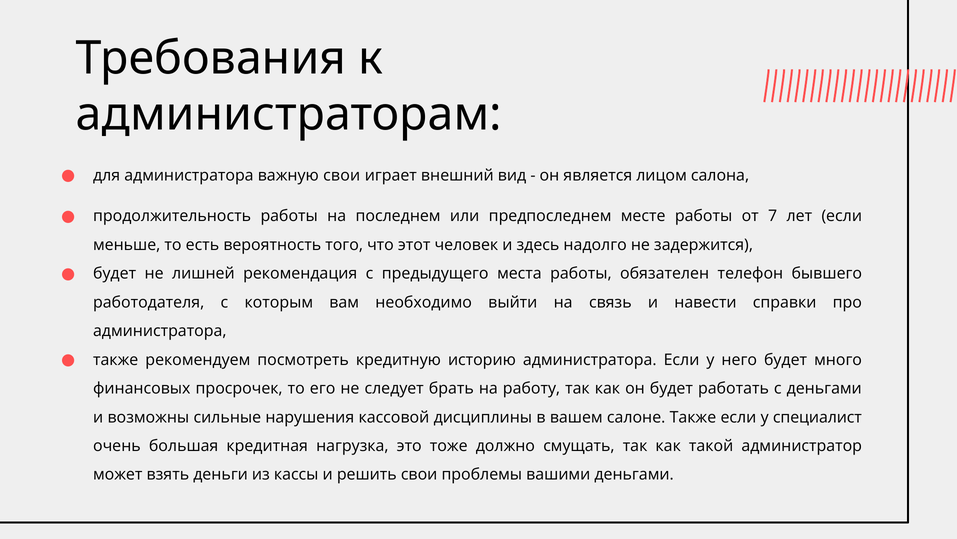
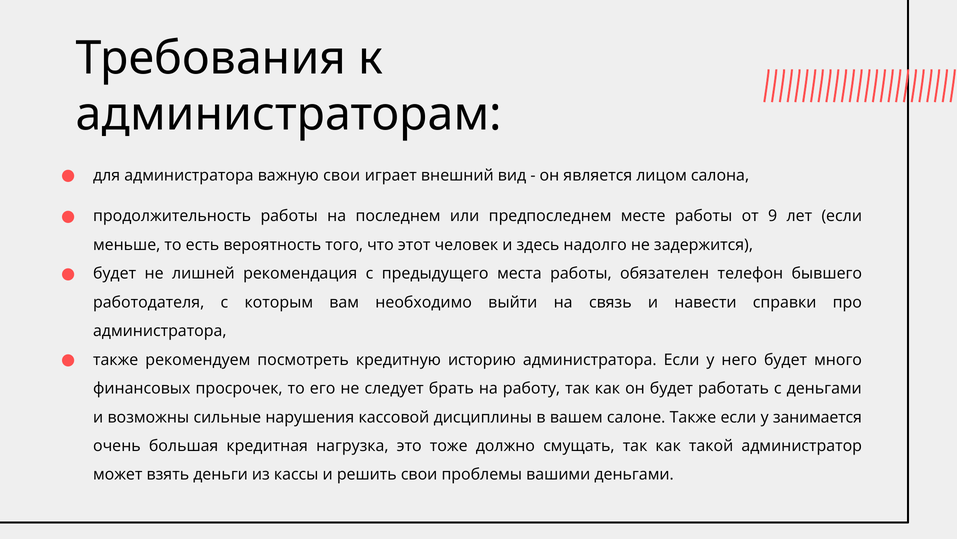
7: 7 -> 9
специалист: специалист -> занимается
